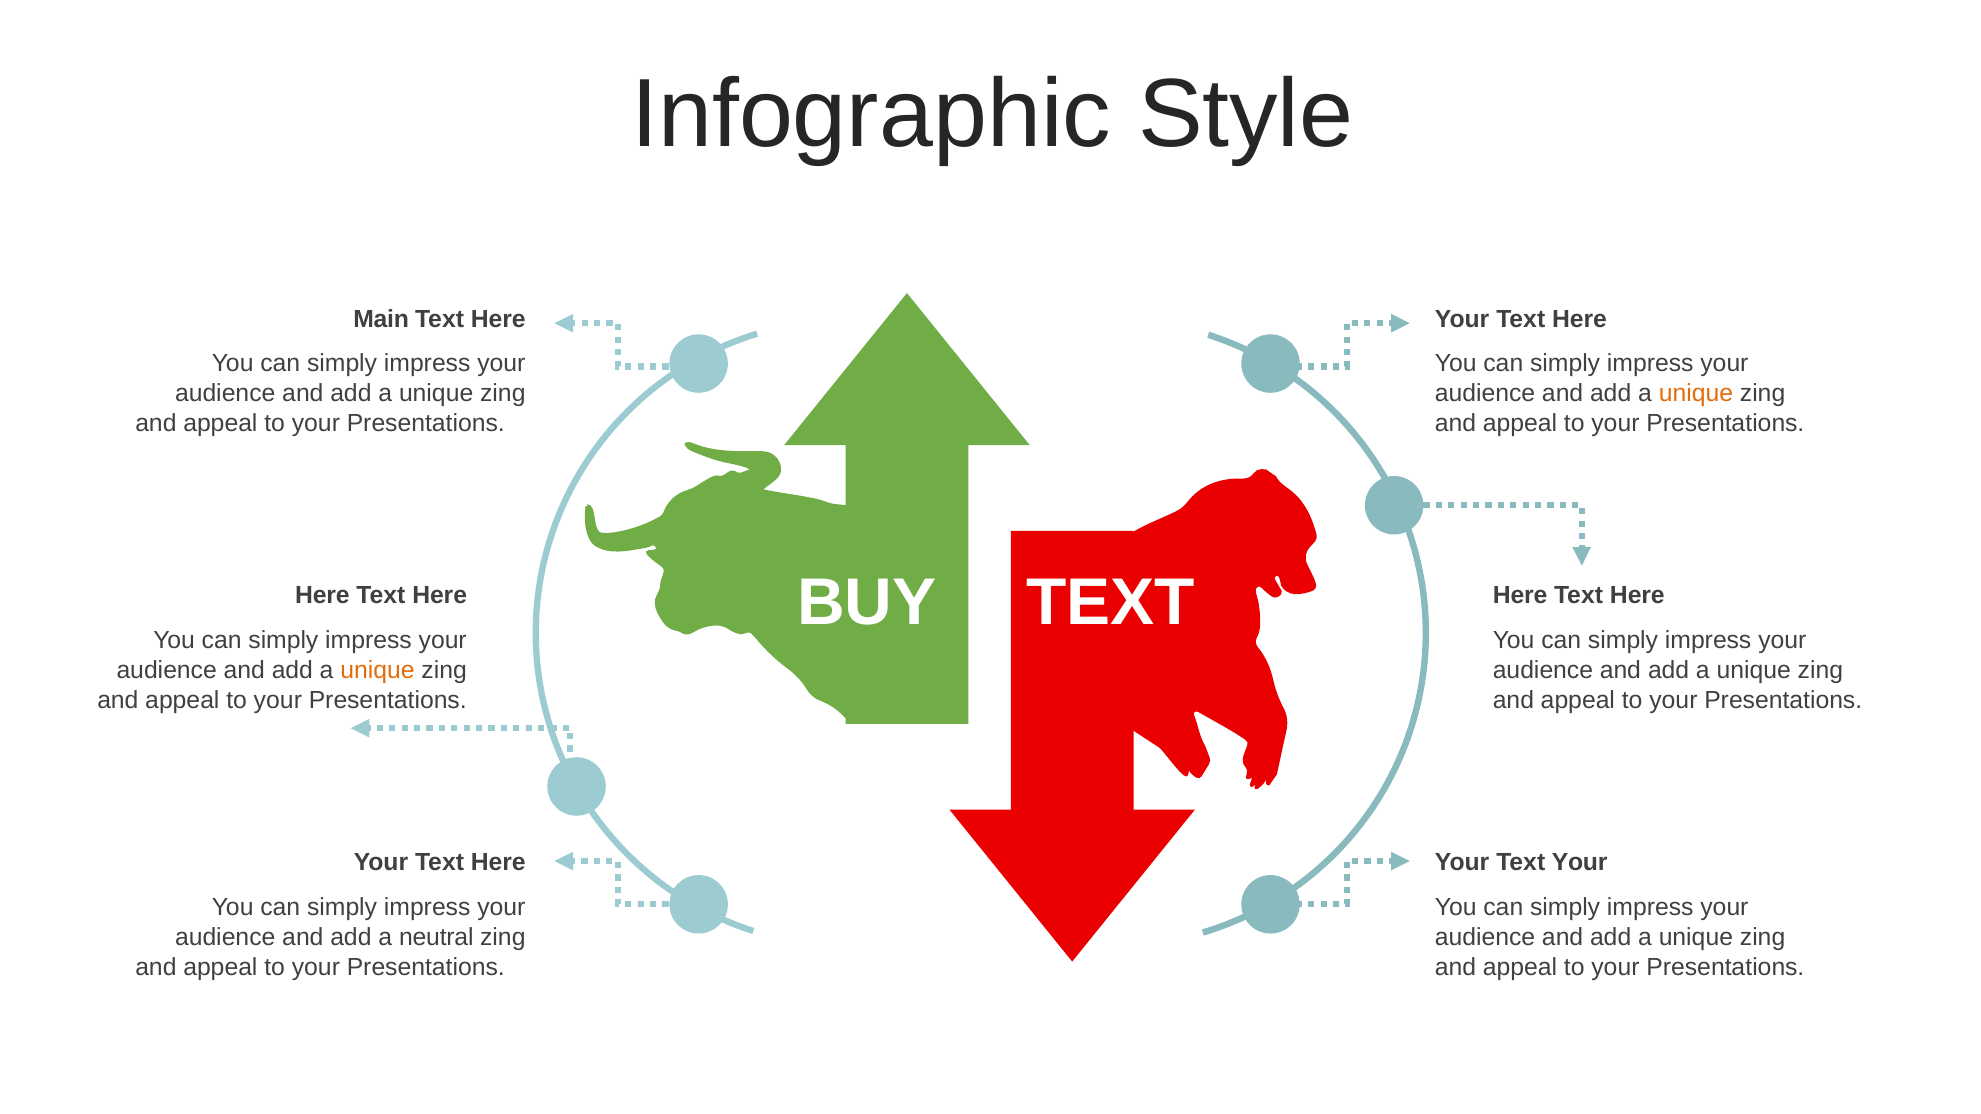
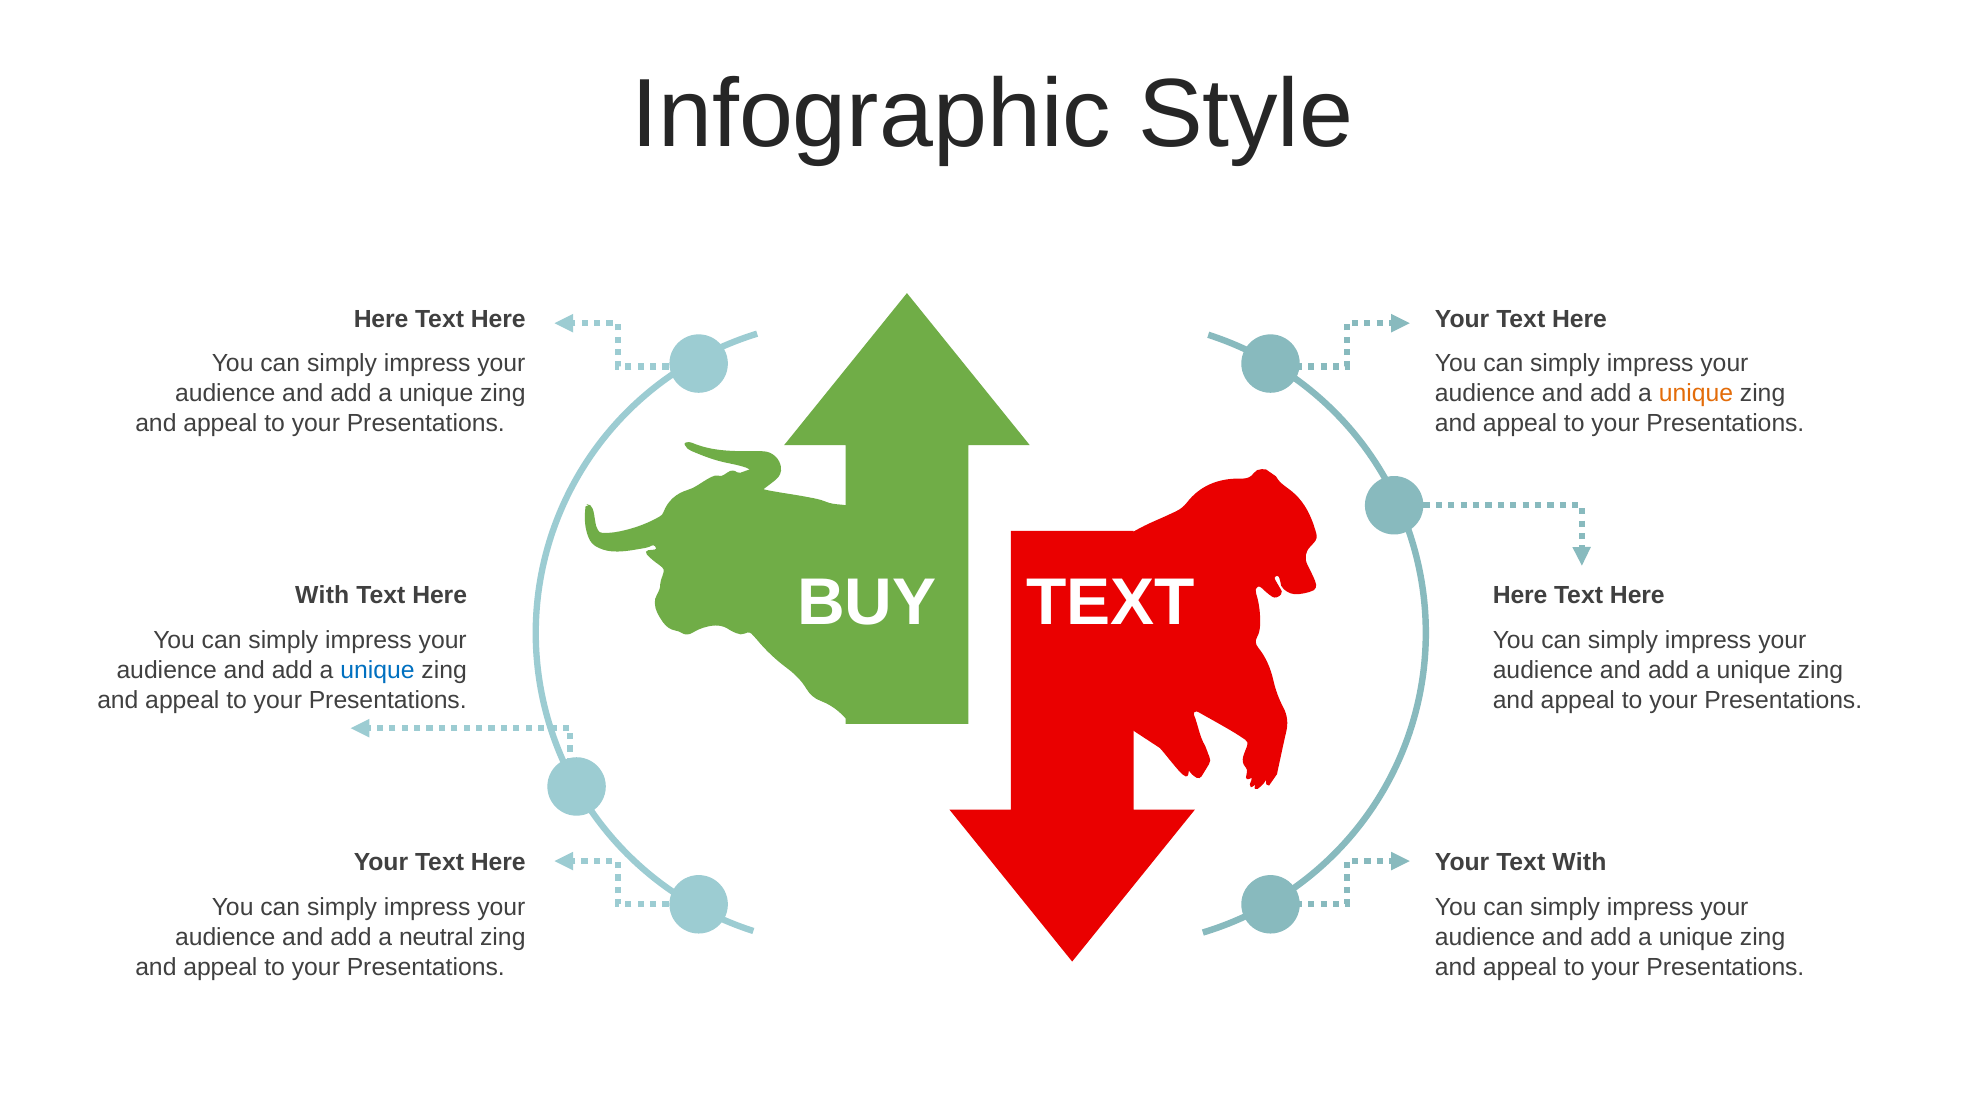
Main at (381, 319): Main -> Here
Here at (322, 596): Here -> With
unique at (378, 670) colour: orange -> blue
Text Your: Your -> With
